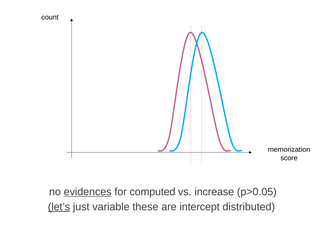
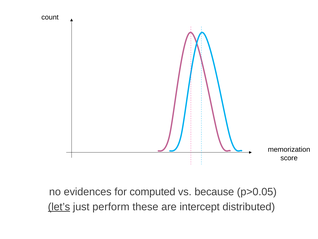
evidences underline: present -> none
increase: increase -> because
variable: variable -> perform
